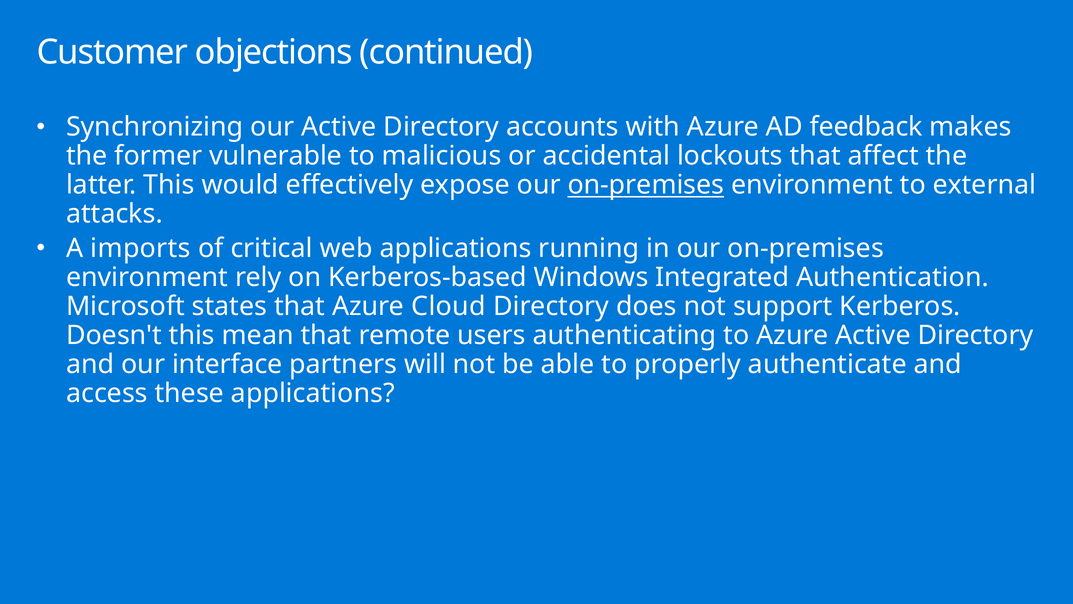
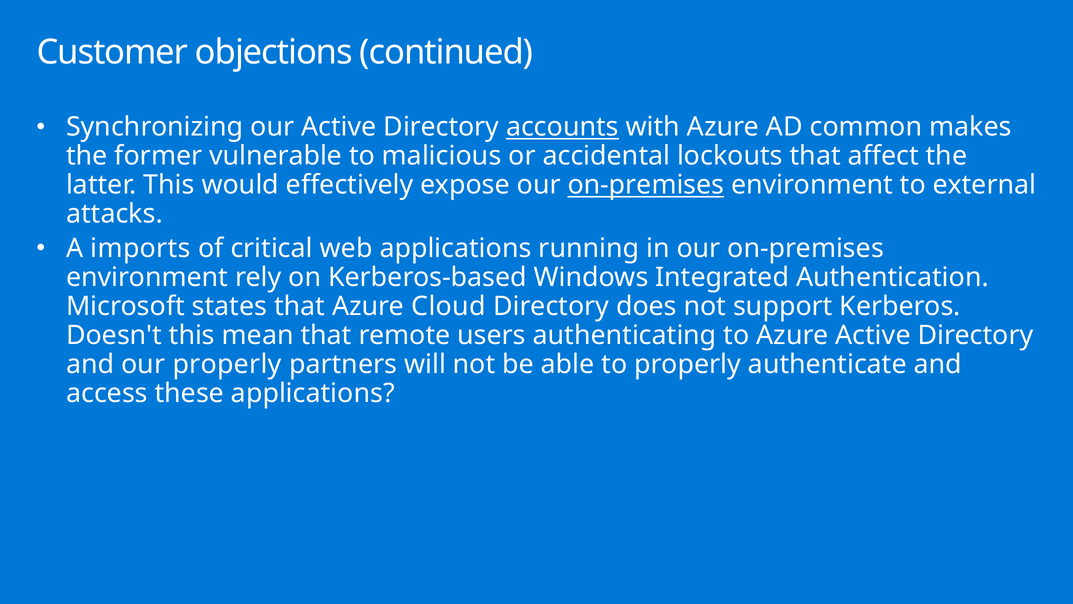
accounts underline: none -> present
feedback: feedback -> common
our interface: interface -> properly
